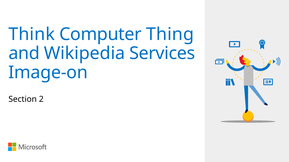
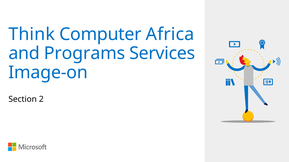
Thing: Thing -> Africa
Wikipedia: Wikipedia -> Programs
